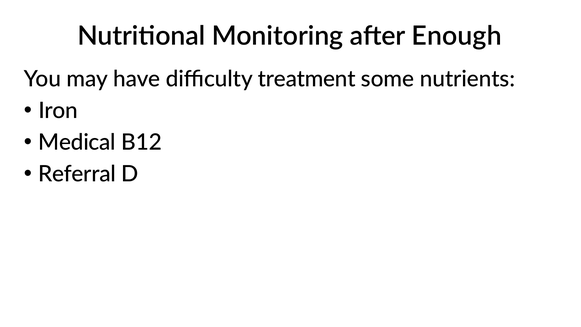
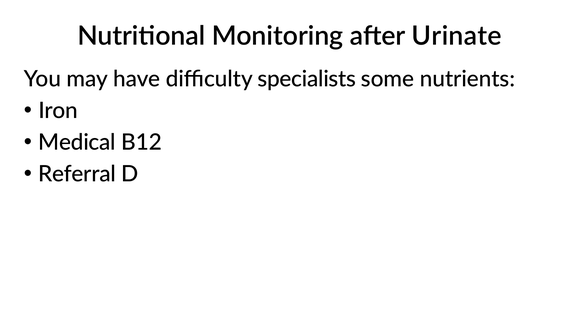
Enough: Enough -> Urinate
treatment: treatment -> specialists
